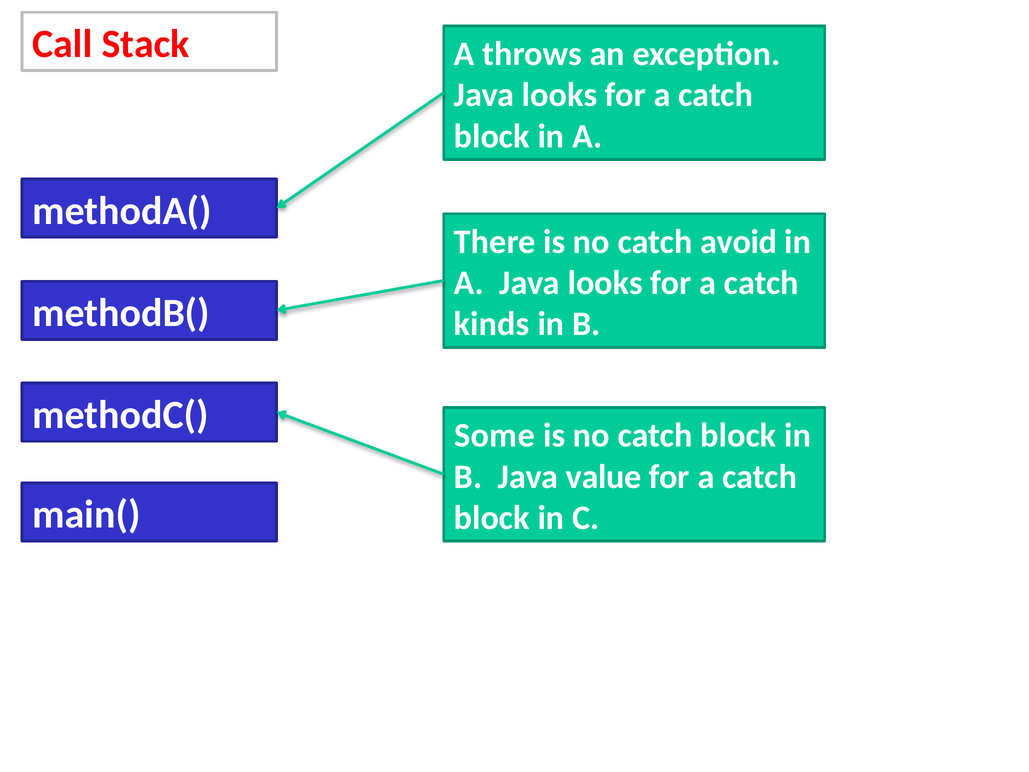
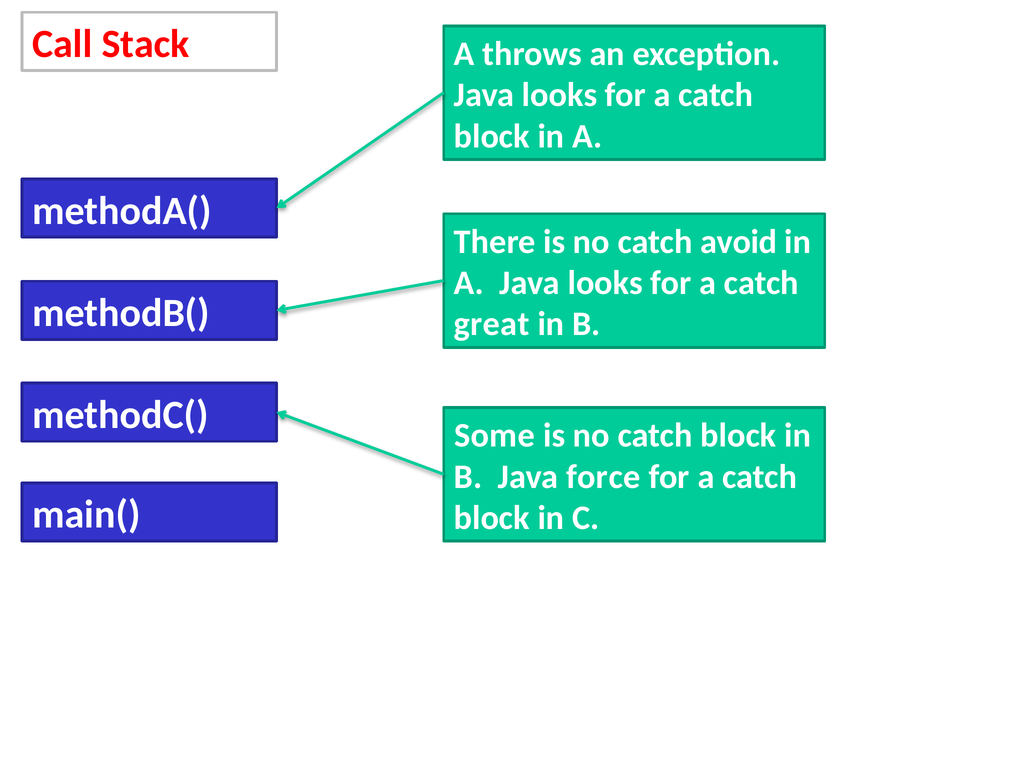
kinds: kinds -> great
value: value -> force
